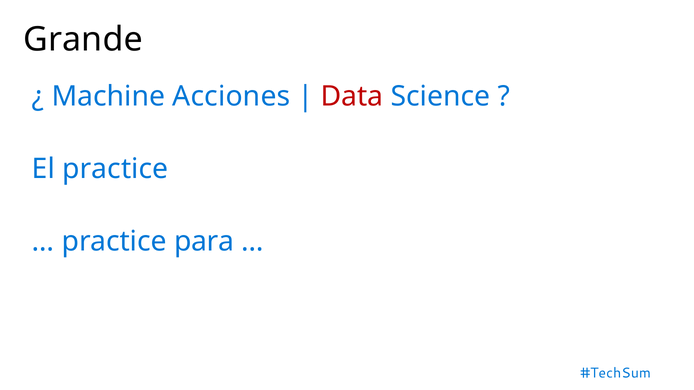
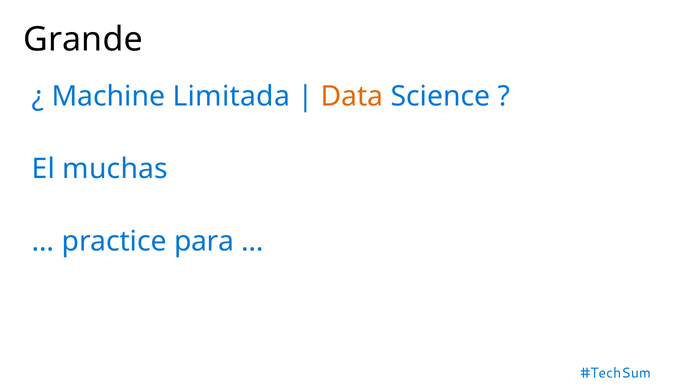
Acciones: Acciones -> Limitada
Data colour: red -> orange
El practice: practice -> muchas
